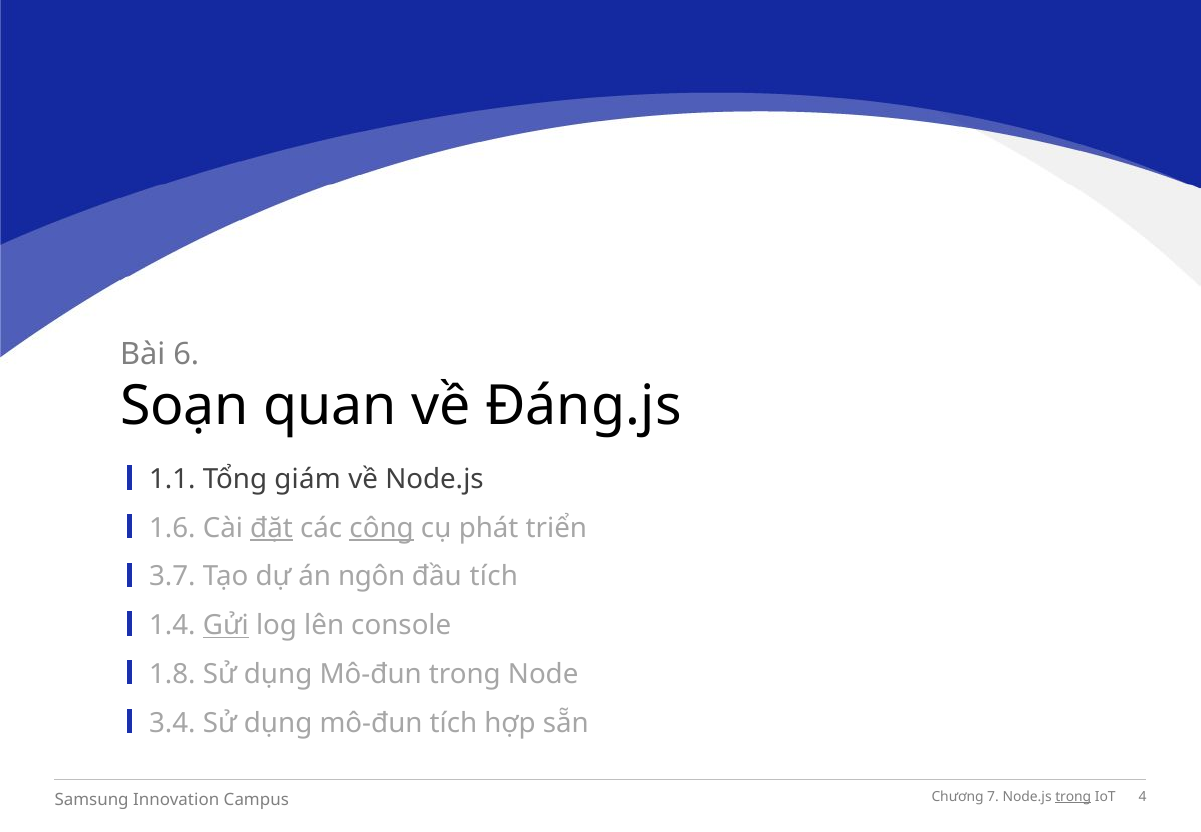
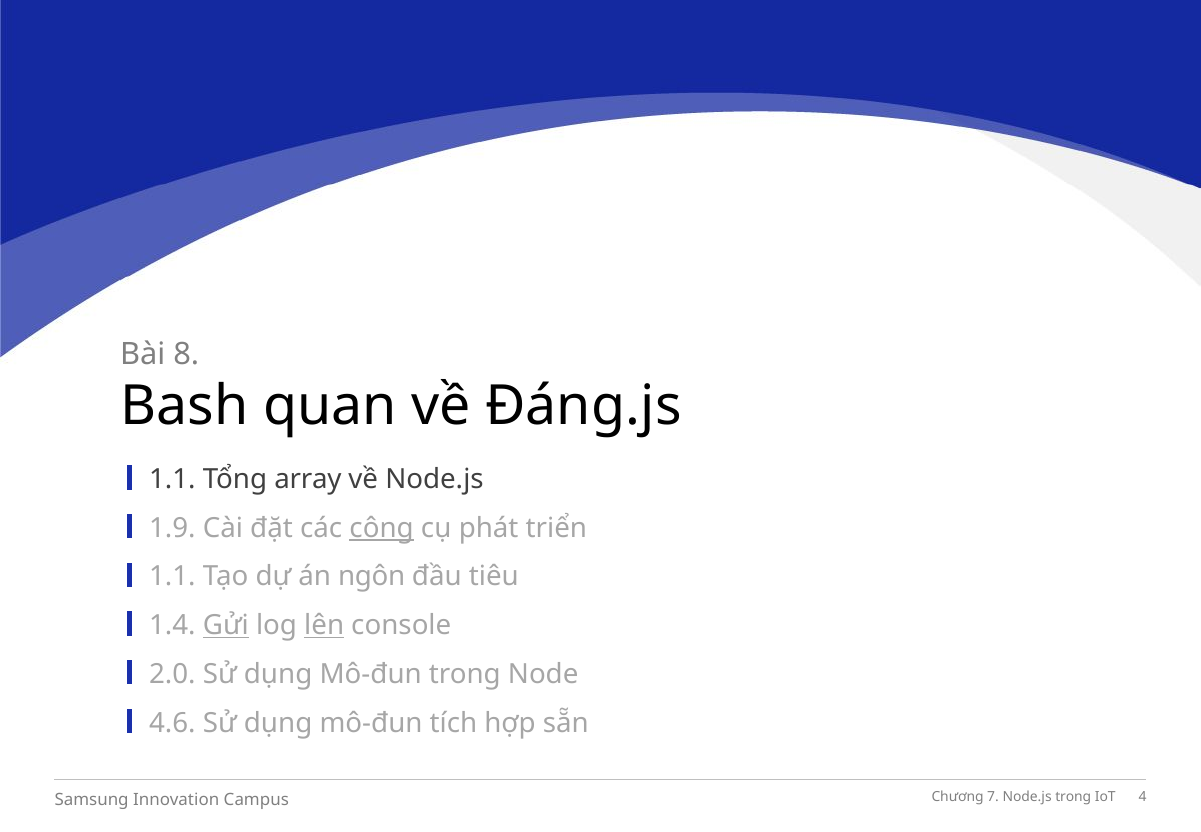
6: 6 -> 8
Soạn: Soạn -> Bash
giám: giám -> array
1.6: 1.6 -> 1.9
đặt underline: present -> none
3.7 at (172, 577): 3.7 -> 1.1
đầu tích: tích -> tiêu
lên underline: none -> present
1.8: 1.8 -> 2.0
3.4: 3.4 -> 4.6
trong at (1073, 797) underline: present -> none
